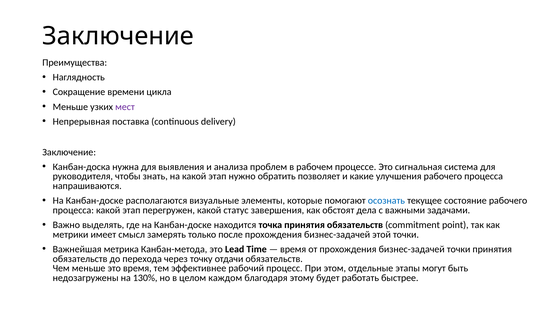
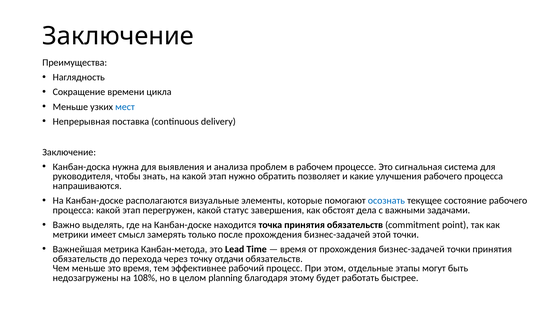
мест colour: purple -> blue
130%: 130% -> 108%
каждом: каждом -> planning
